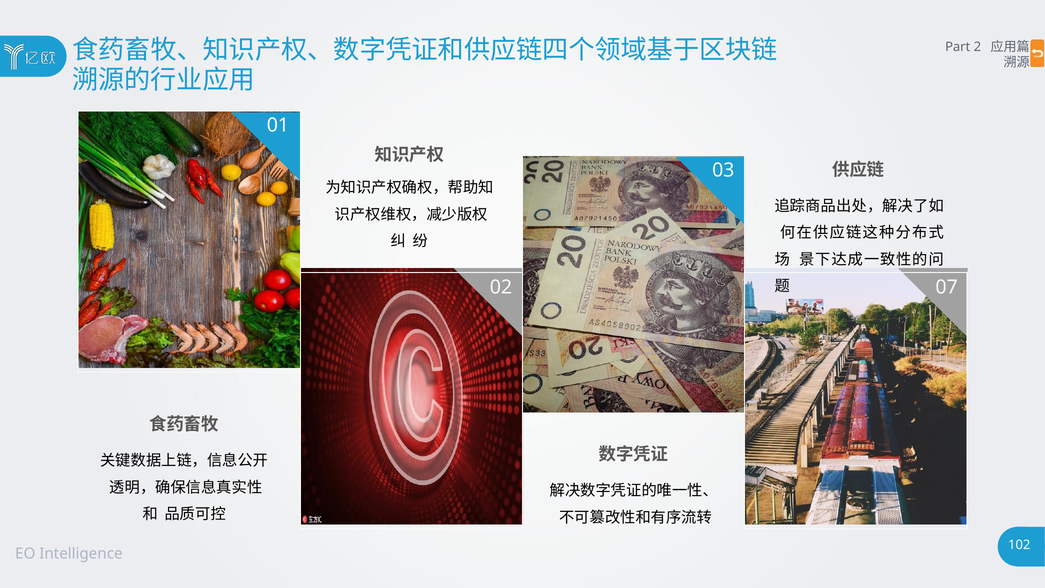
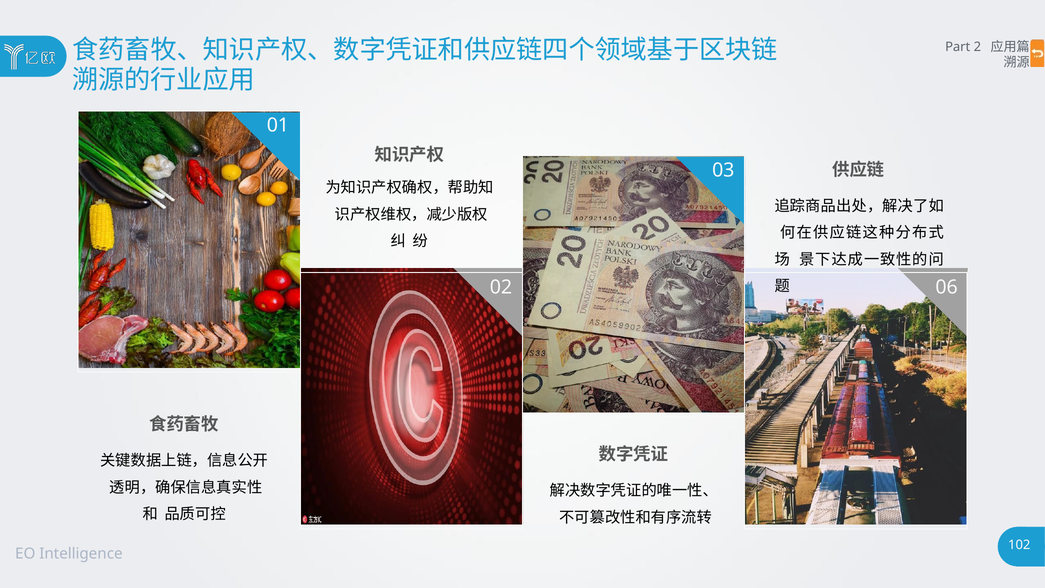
07: 07 -> 06
